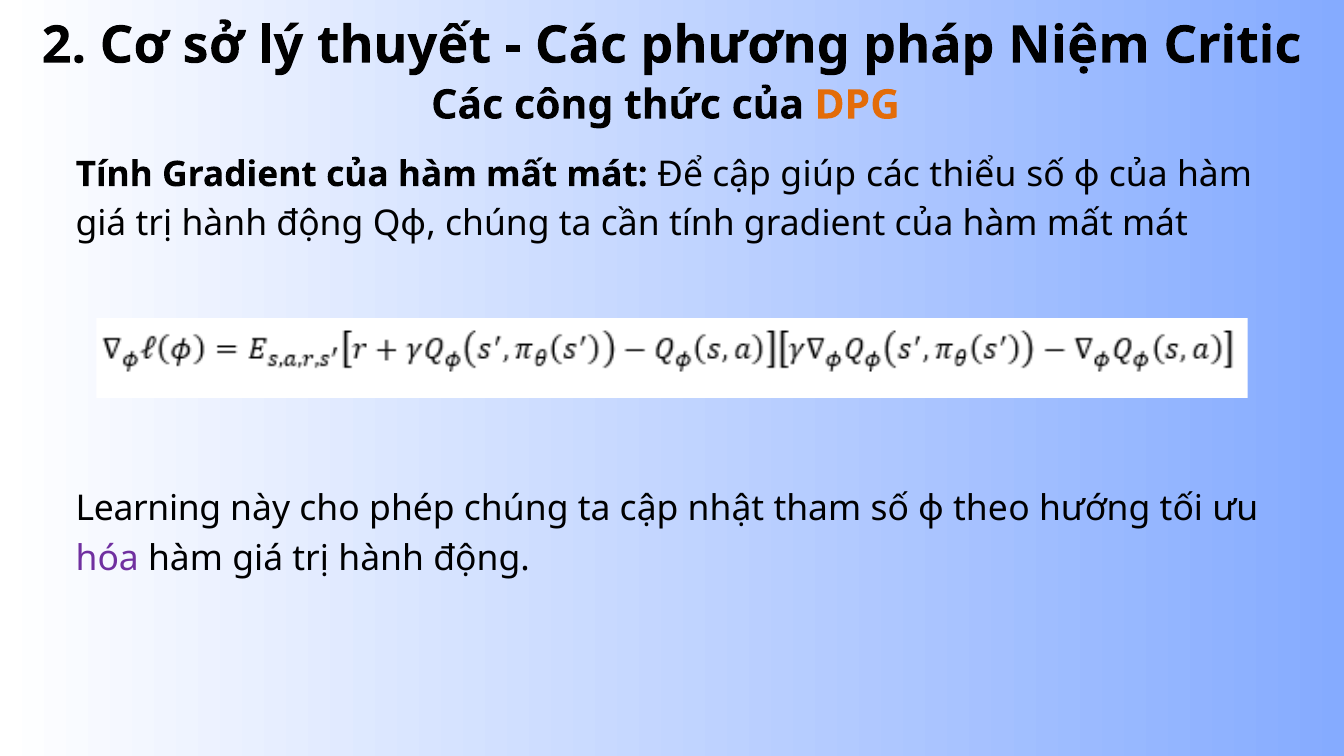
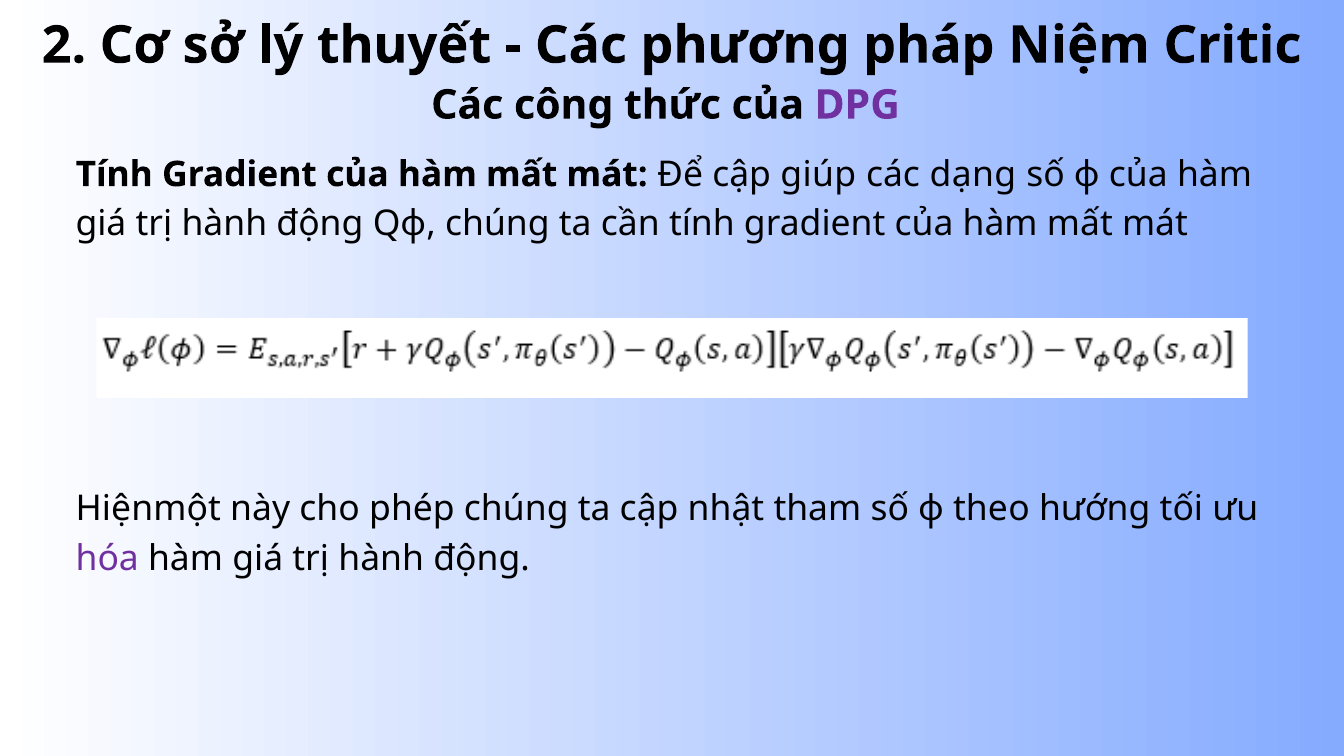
DPG colour: orange -> purple
thiểu: thiểu -> dạng
Learning: Learning -> Hiệnmột
